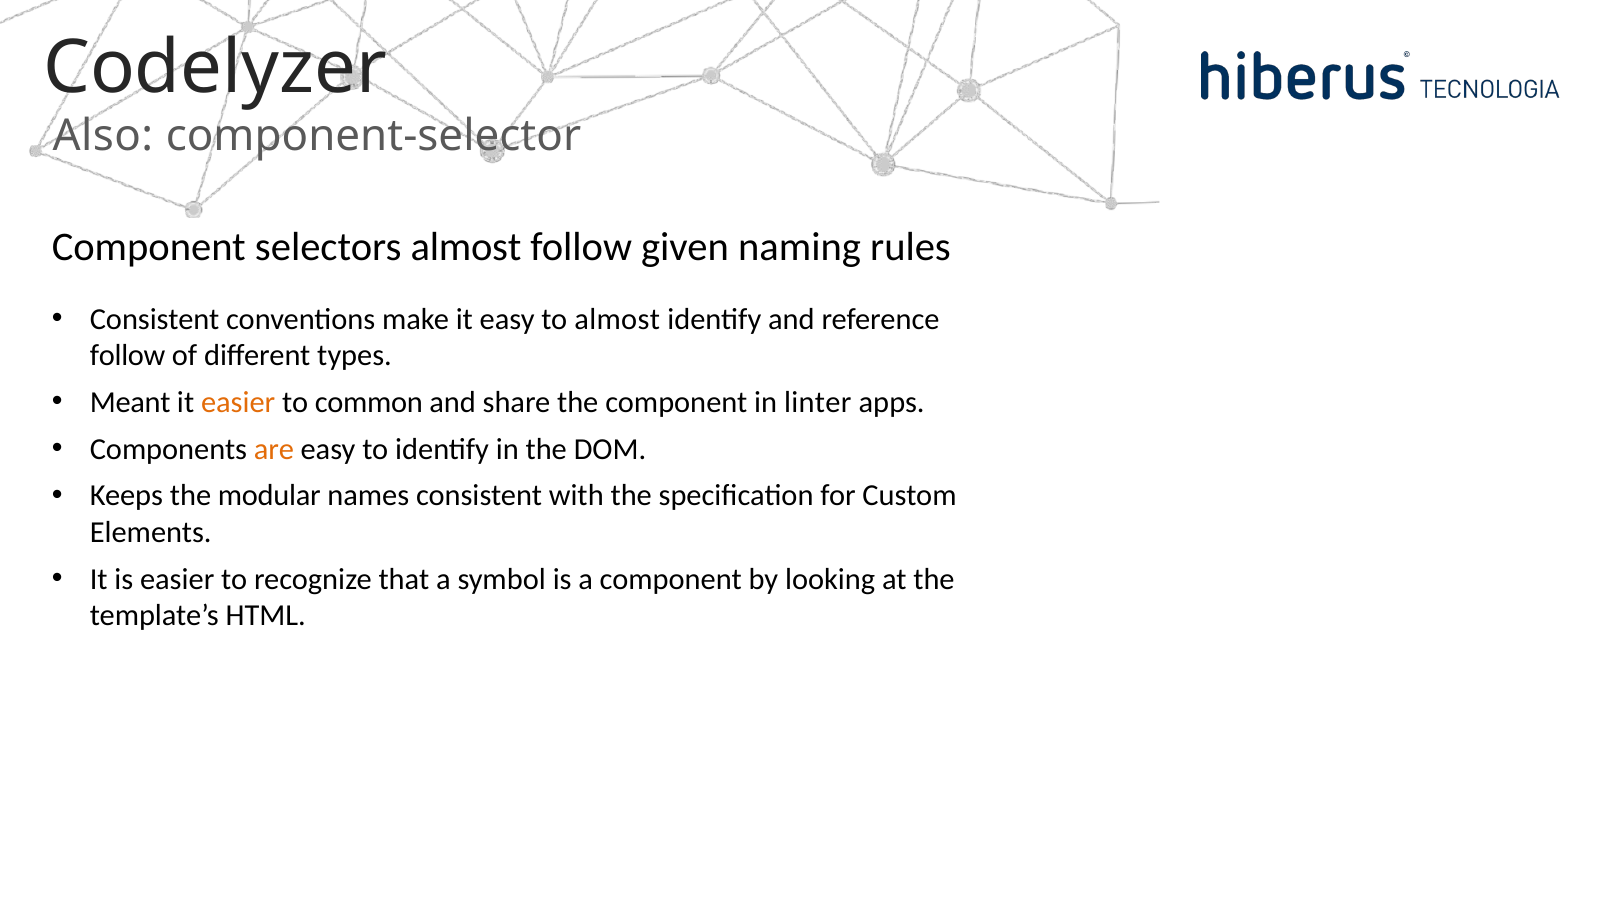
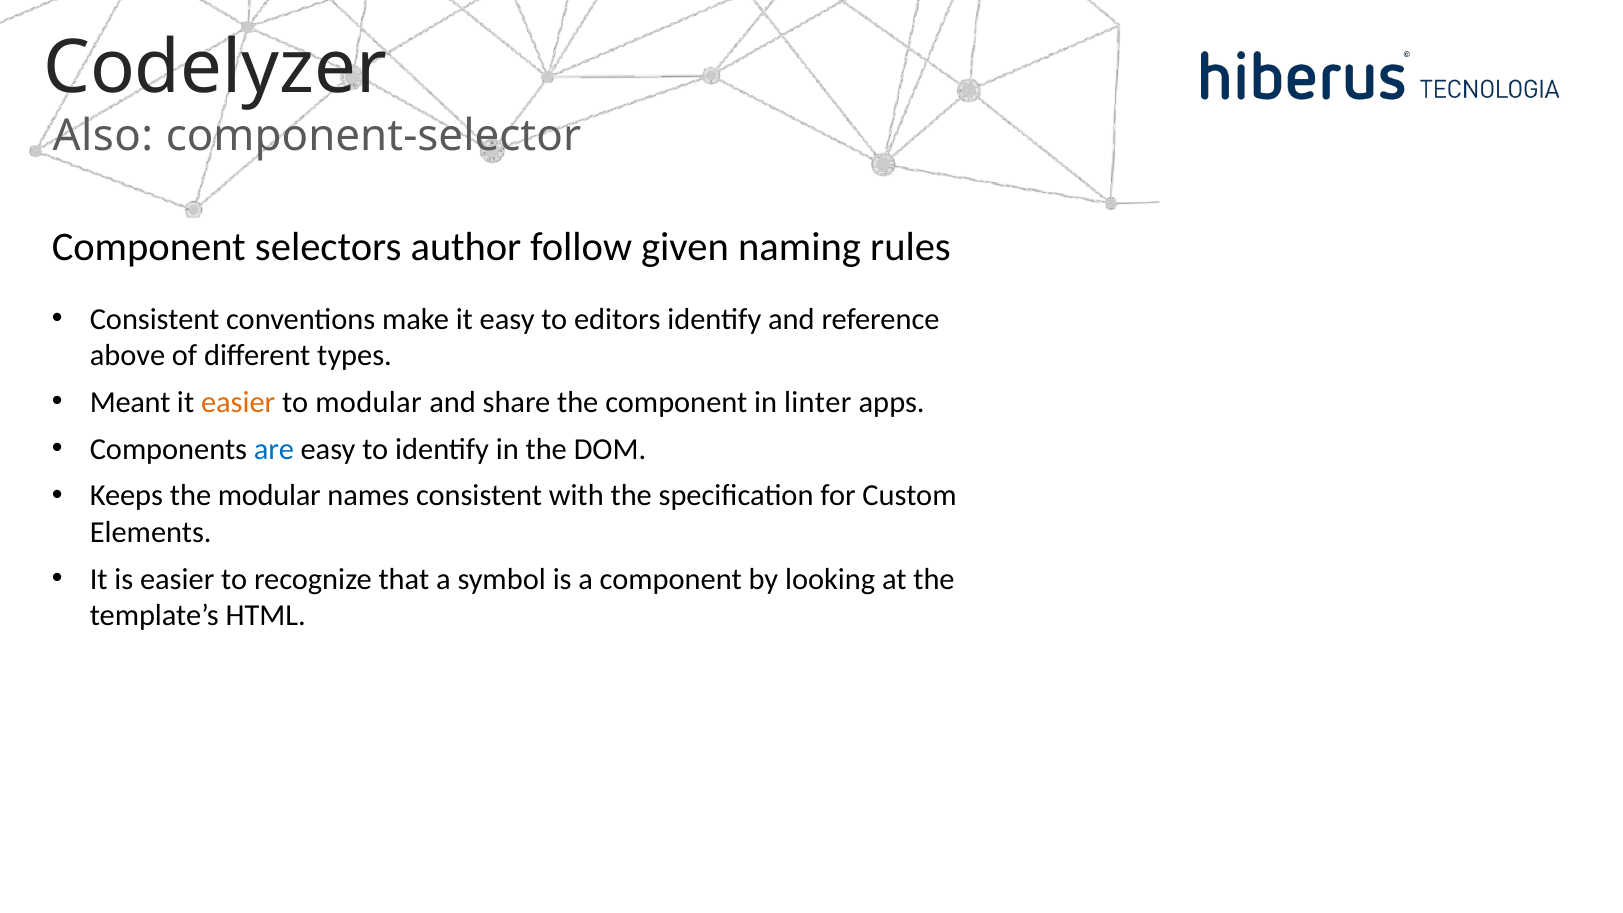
selectors almost: almost -> author
to almost: almost -> editors
follow at (128, 356): follow -> above
to common: common -> modular
are colour: orange -> blue
